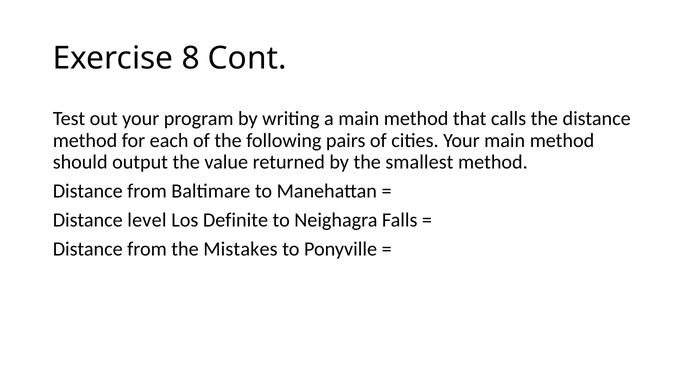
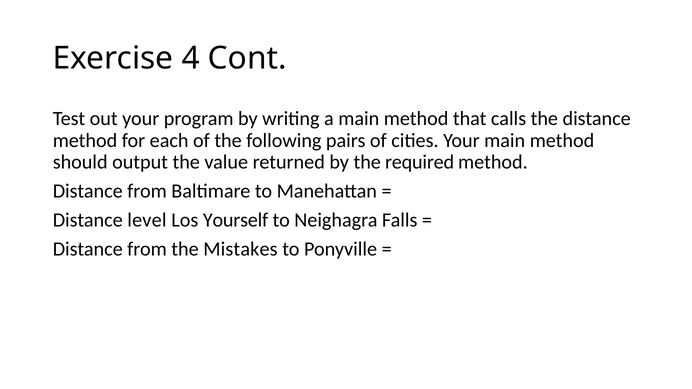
8: 8 -> 4
smallest: smallest -> required
Definite: Definite -> Yourself
